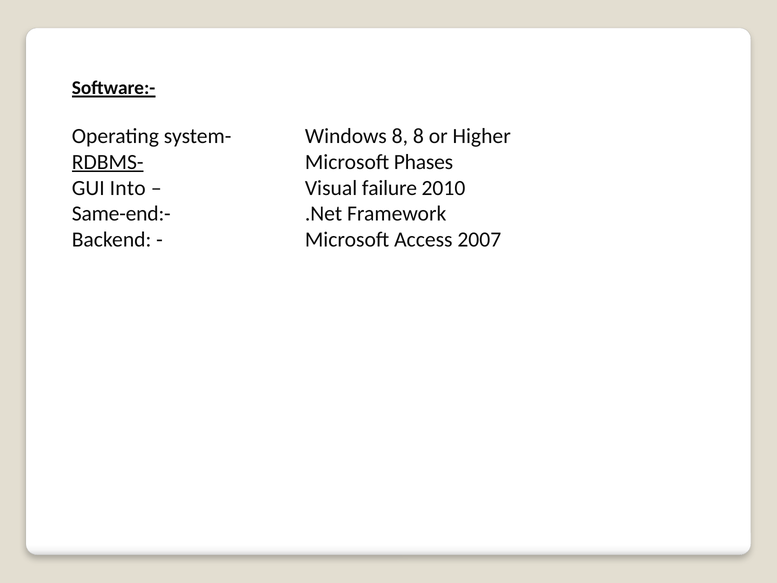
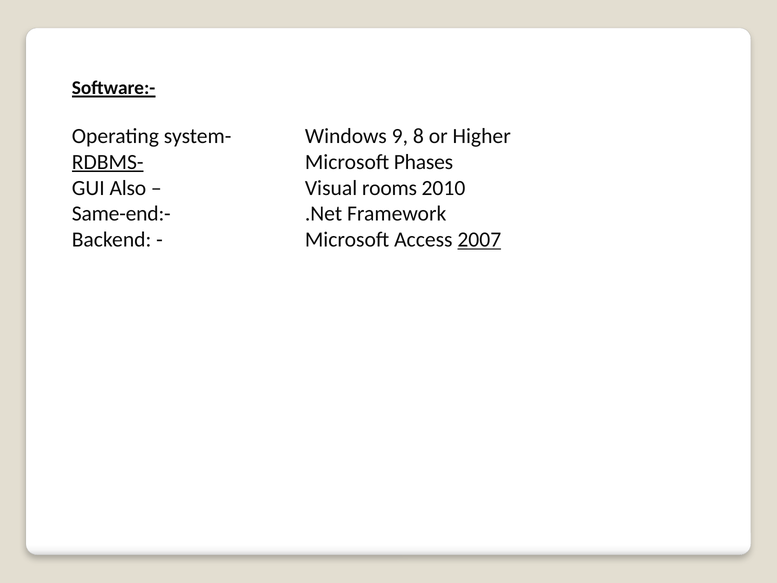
Windows 8: 8 -> 9
Into: Into -> Also
failure: failure -> rooms
2007 underline: none -> present
